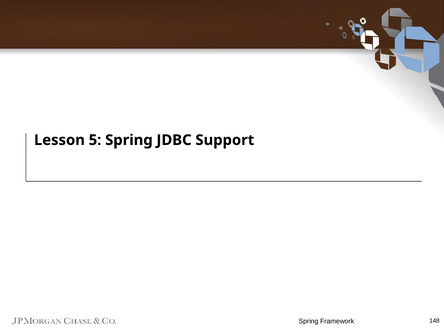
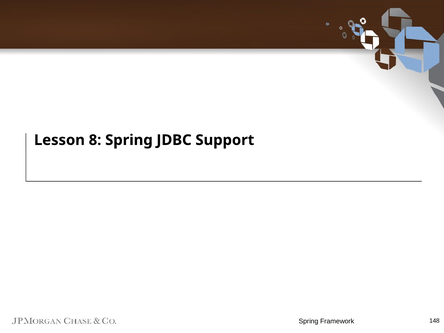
5: 5 -> 8
